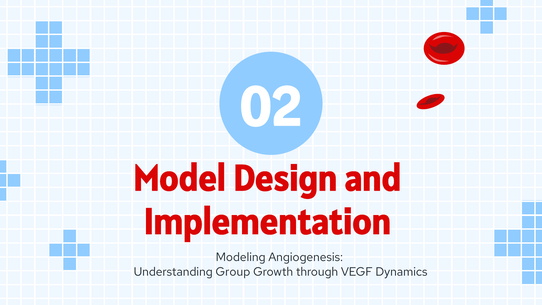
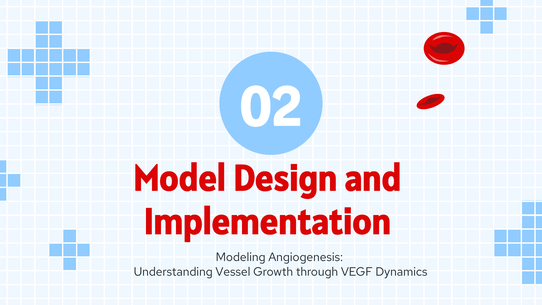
Group: Group -> Vessel
